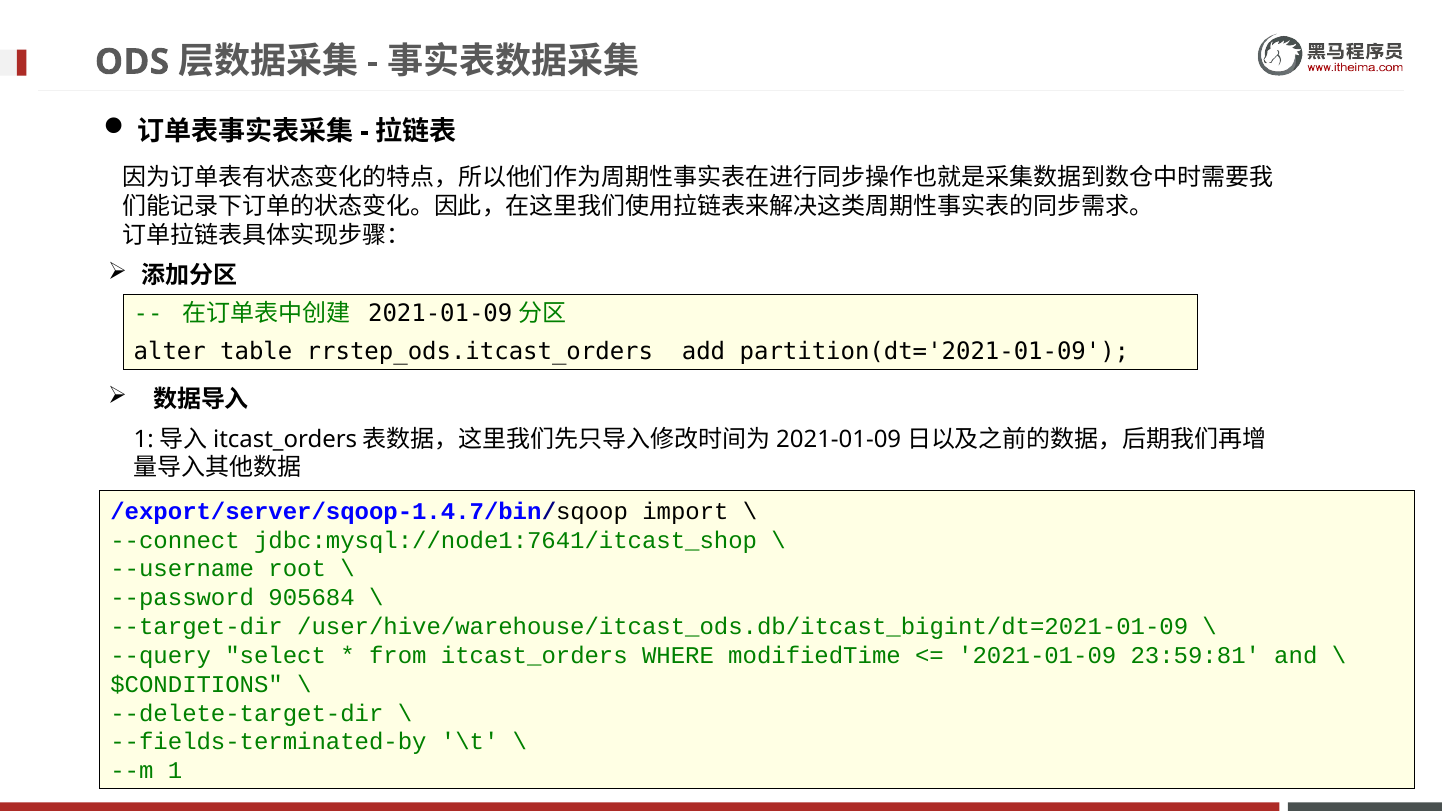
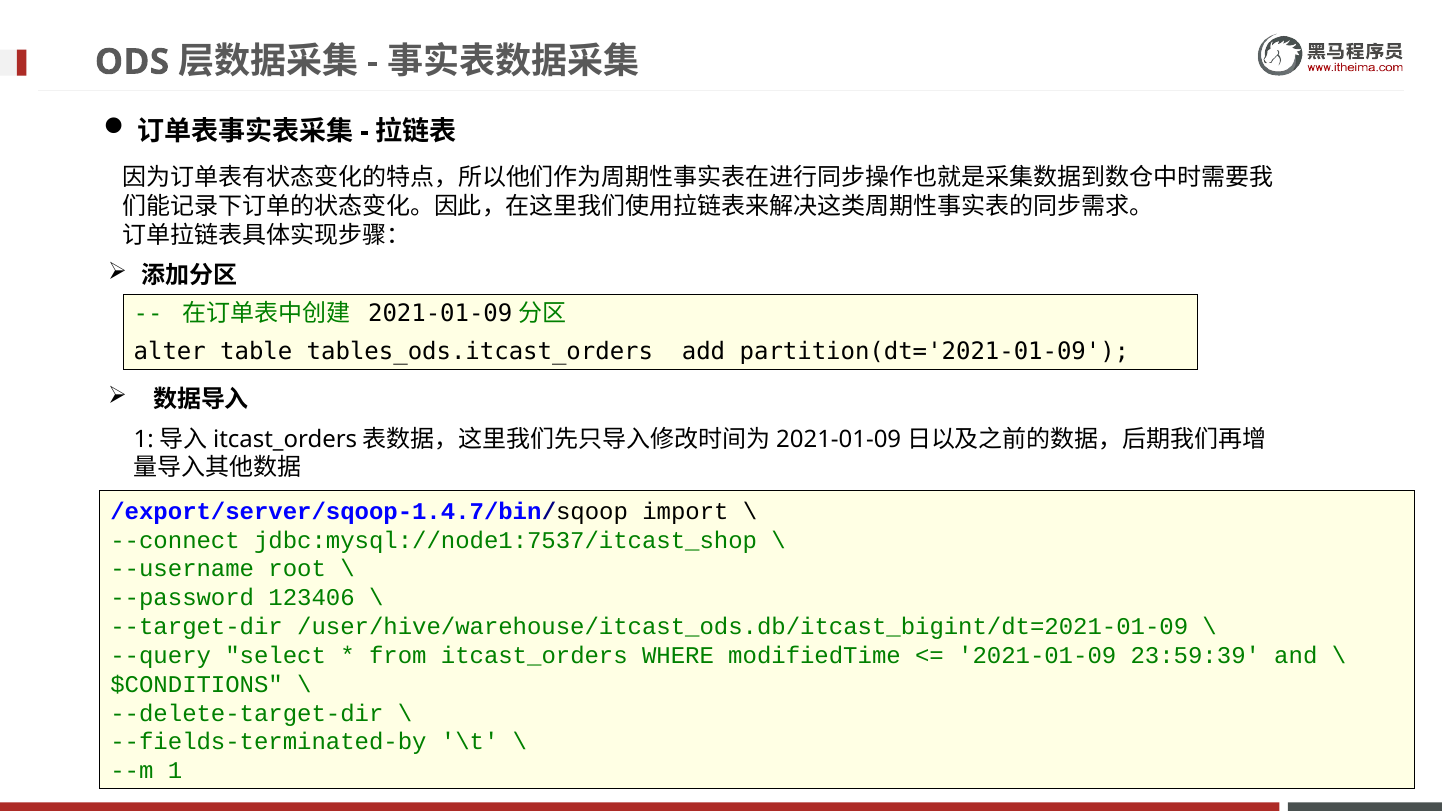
rrstep_ods.itcast_orders: rrstep_ods.itcast_orders -> tables_ods.itcast_orders
jdbc:mysql://node1:7641/itcast_shop: jdbc:mysql://node1:7641/itcast_shop -> jdbc:mysql://node1:7537/itcast_shop
905684: 905684 -> 123406
23:59:81: 23:59:81 -> 23:59:39
